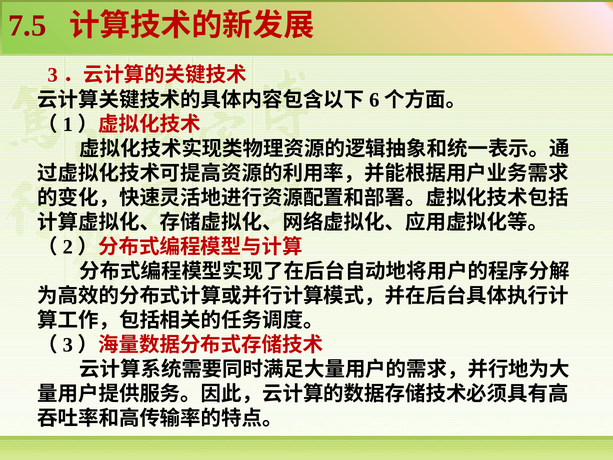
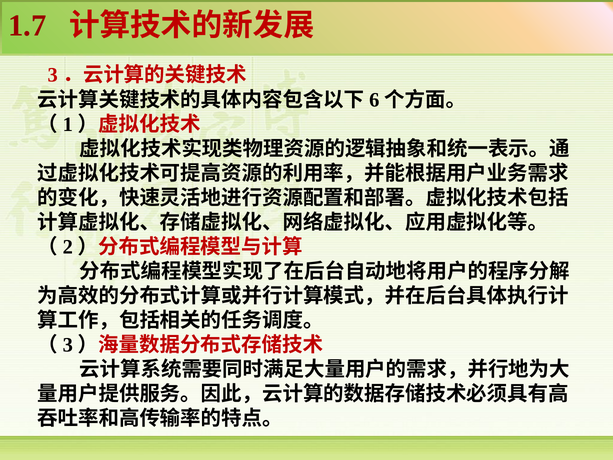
7.5: 7.5 -> 1.7
